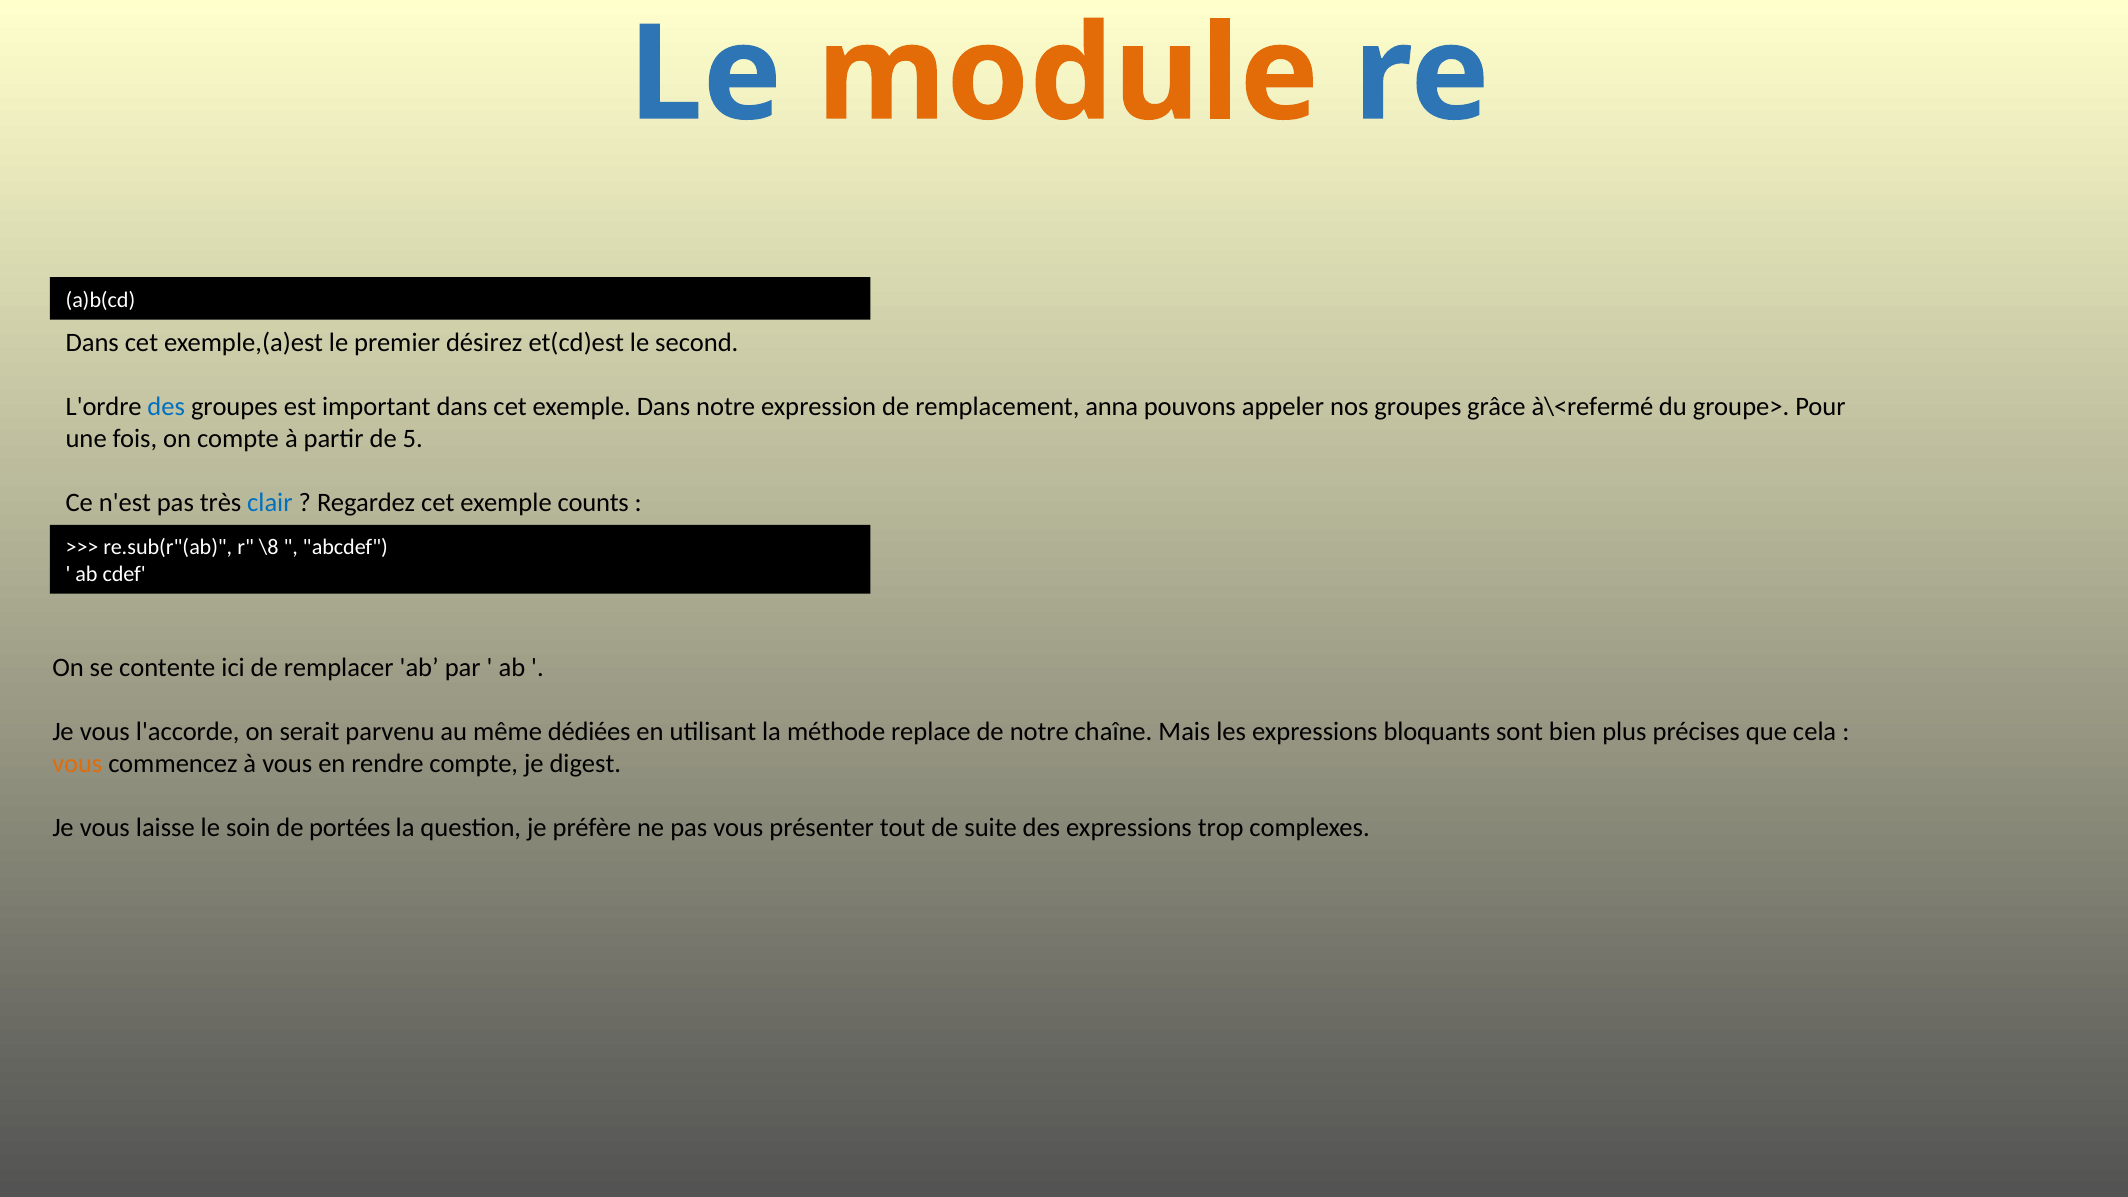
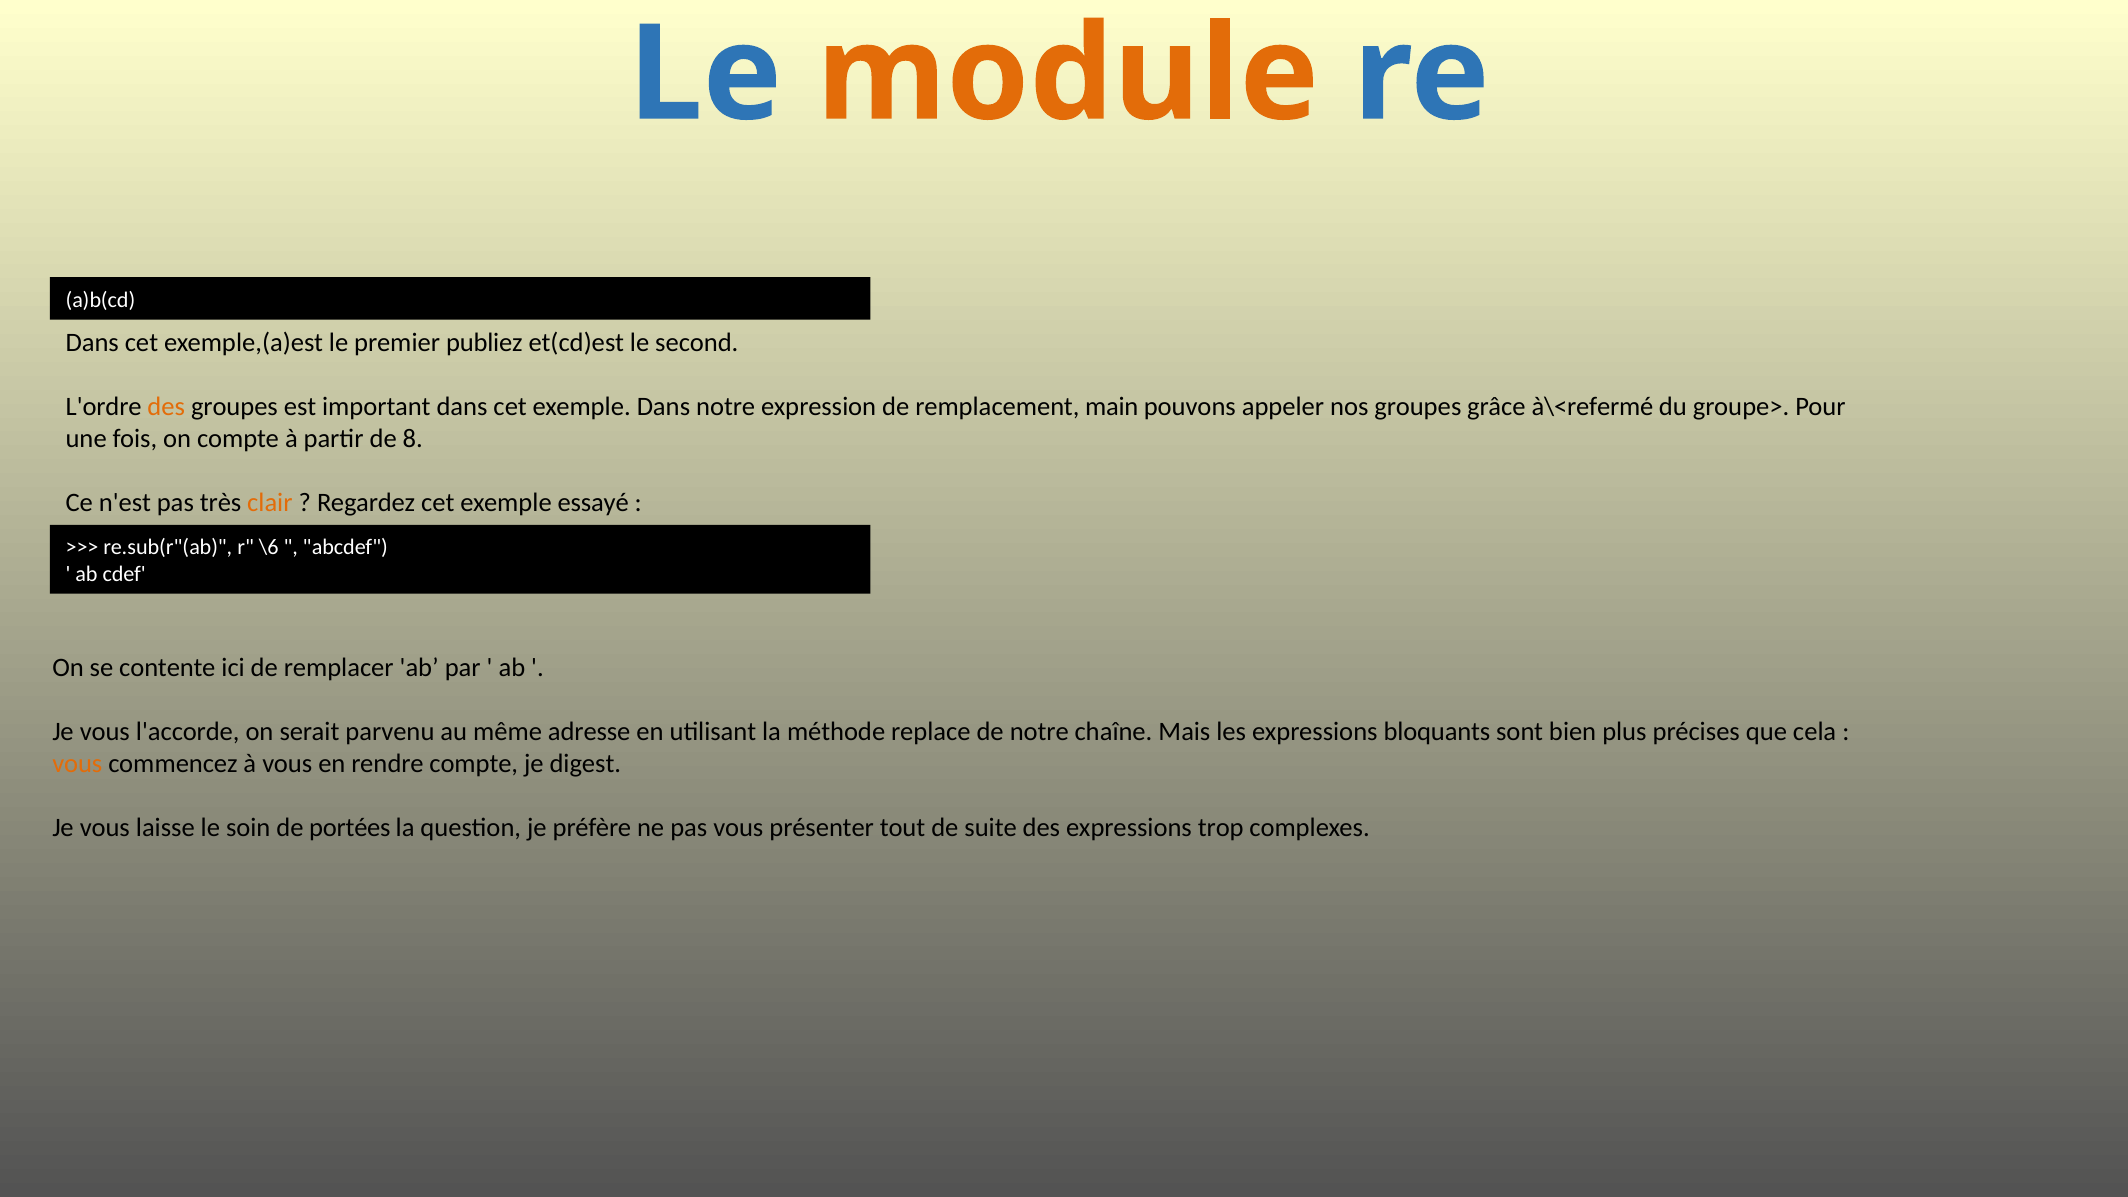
désirez: désirez -> publiez
des at (166, 406) colour: blue -> orange
anna: anna -> main
5: 5 -> 8
clair colour: blue -> orange
counts: counts -> essayé
\8: \8 -> \6
dédiées: dédiées -> adresse
